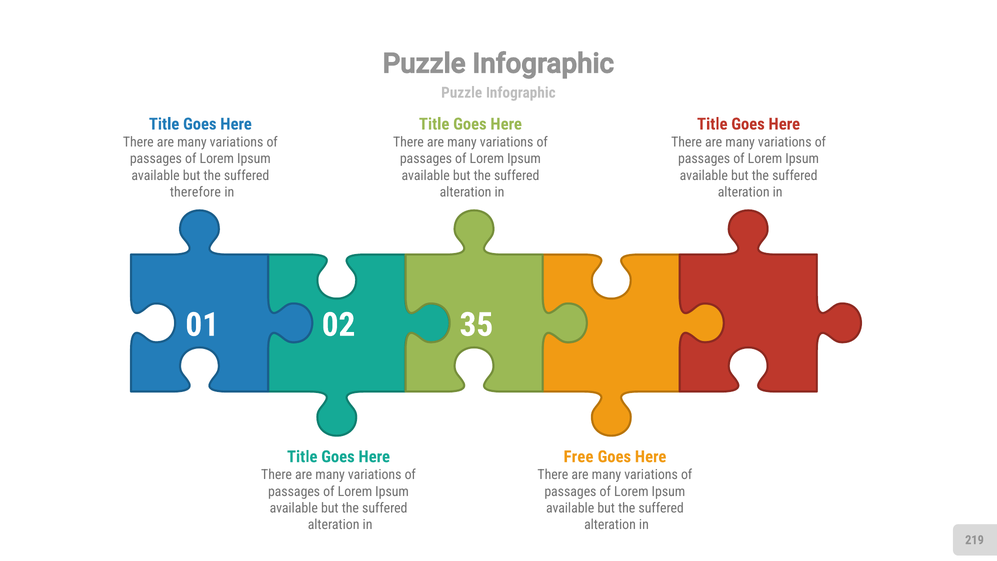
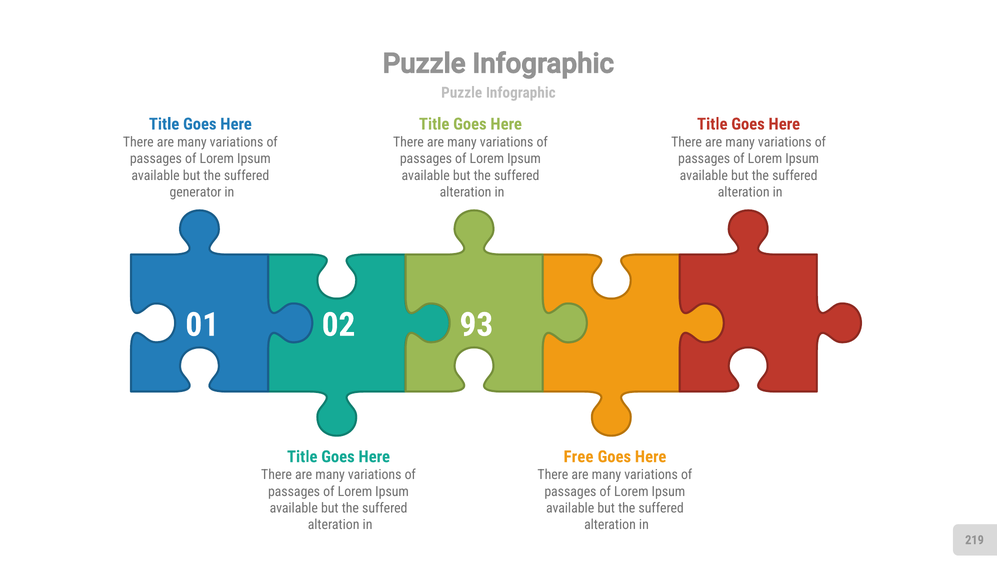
therefore: therefore -> generator
35: 35 -> 93
